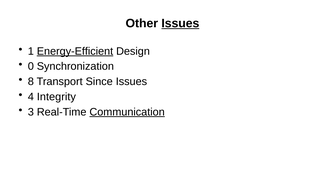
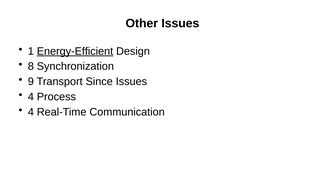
Issues at (180, 23) underline: present -> none
0: 0 -> 8
8: 8 -> 9
Integrity: Integrity -> Process
3 at (31, 112): 3 -> 4
Communication underline: present -> none
